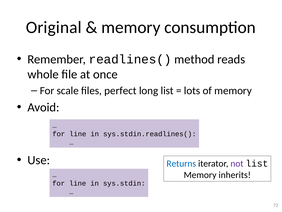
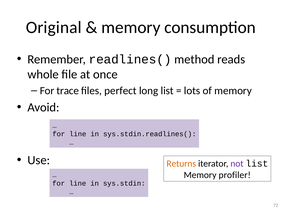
scale: scale -> trace
Returns colour: blue -> orange
inherits: inherits -> profiler
